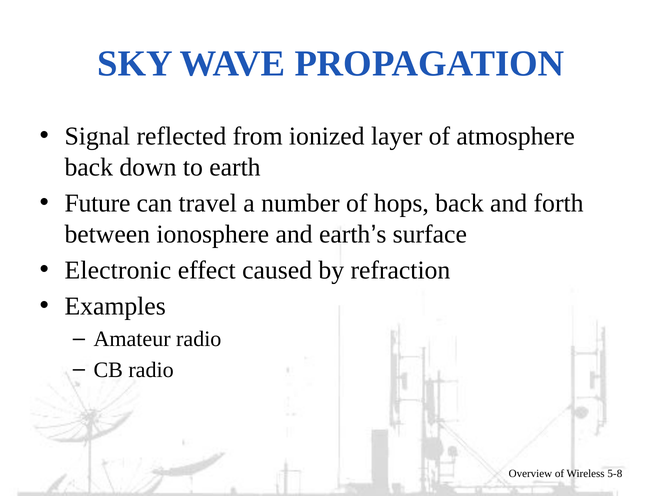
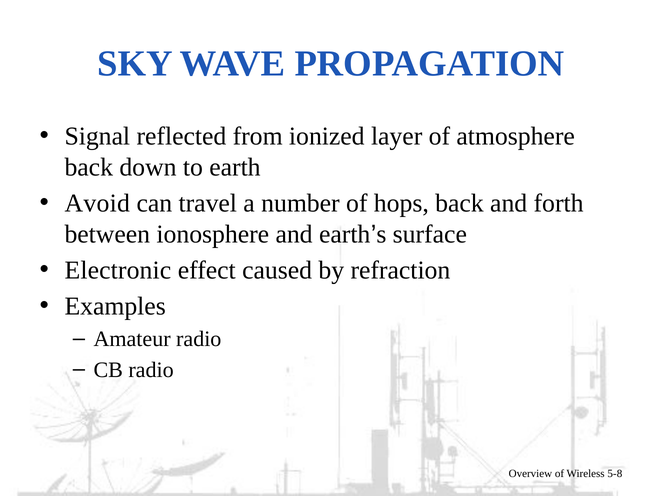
Future: Future -> Avoid
